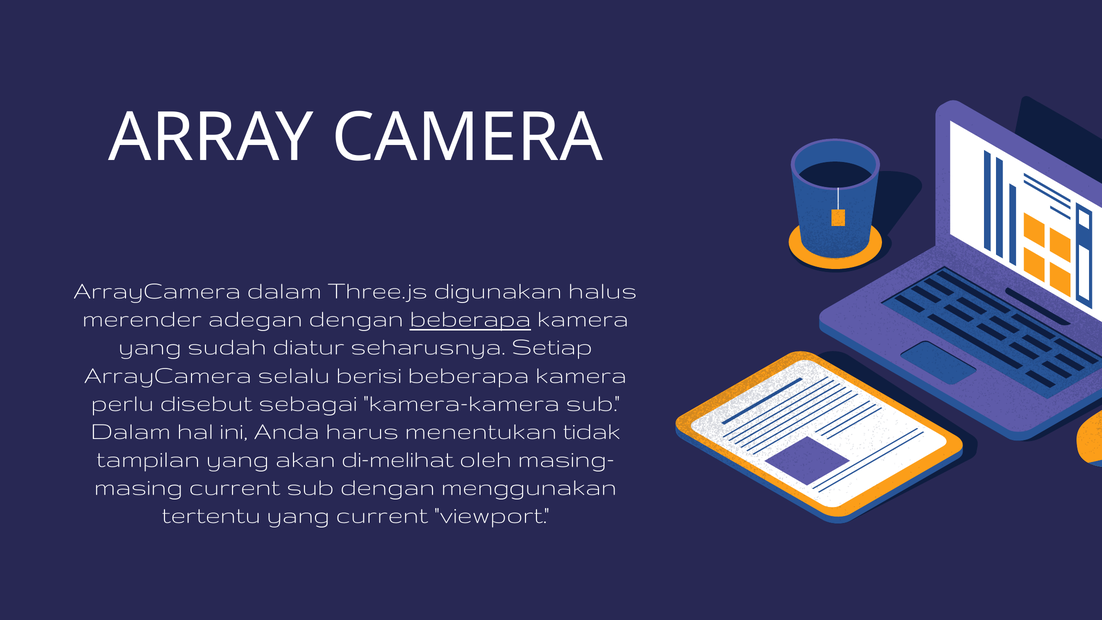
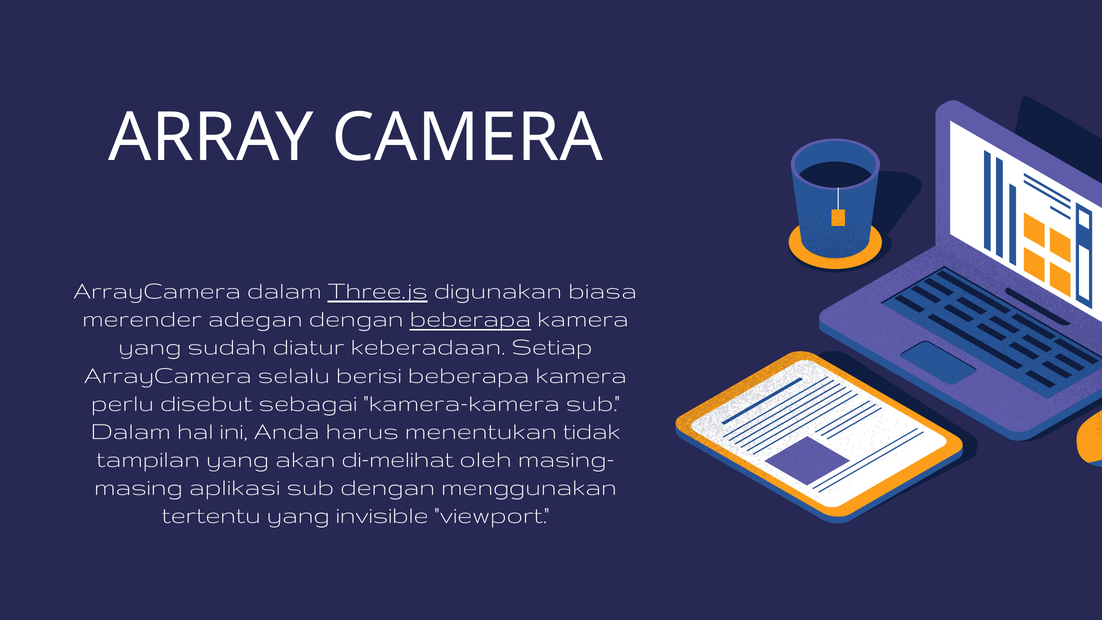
Three.js underline: none -> present
halus: halus -> biasa
seharusnya: seharusnya -> keberadaan
current at (235, 486): current -> aplikasi
yang current: current -> invisible
